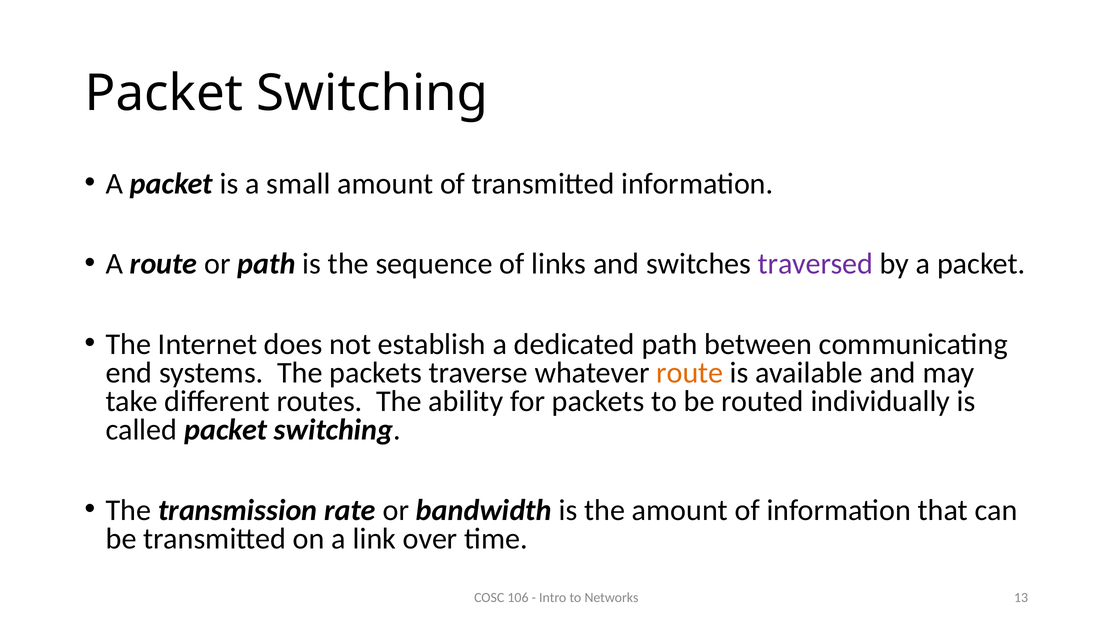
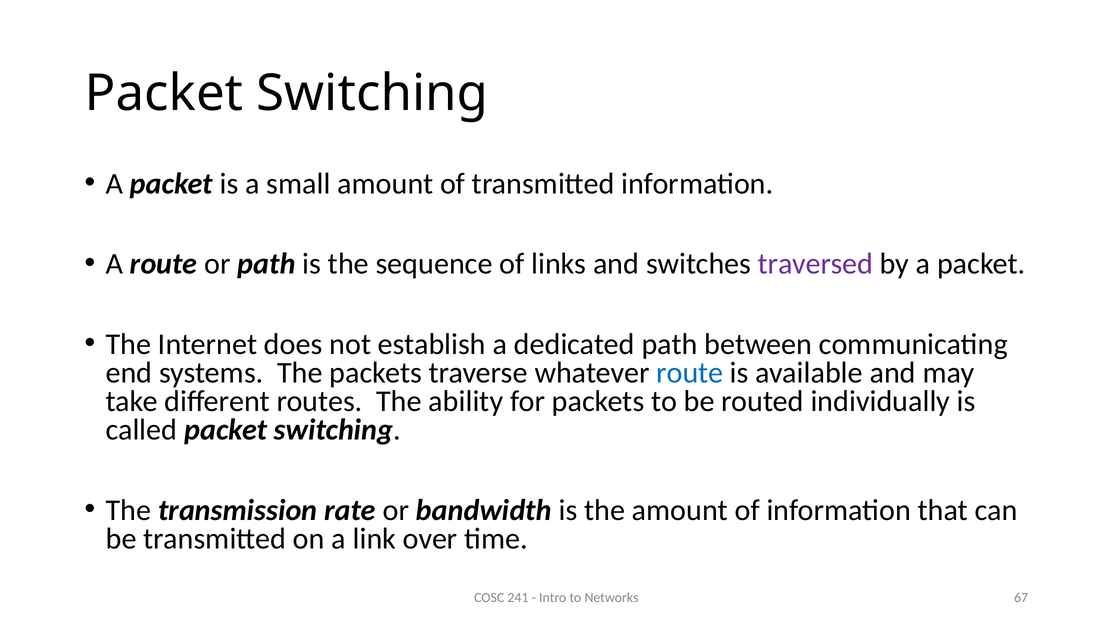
route at (690, 373) colour: orange -> blue
106: 106 -> 241
13: 13 -> 67
